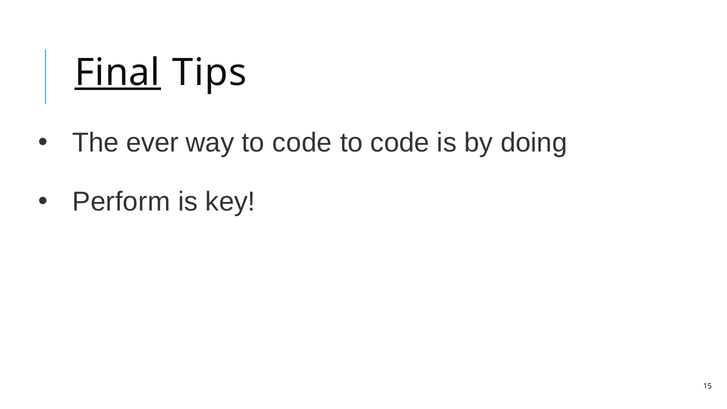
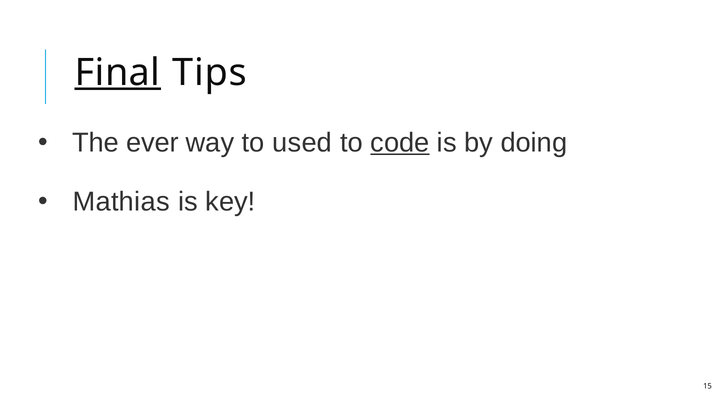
way to code: code -> used
code at (400, 143) underline: none -> present
Perform: Perform -> Mathias
